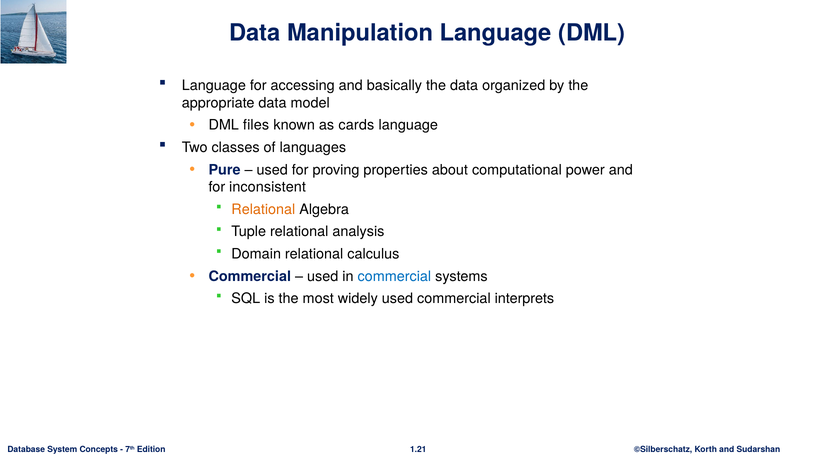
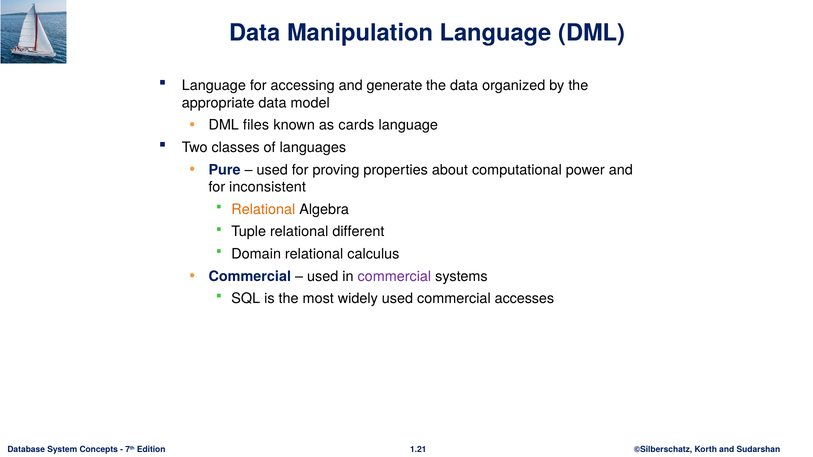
basically: basically -> generate
analysis: analysis -> different
commercial at (394, 276) colour: blue -> purple
interprets: interprets -> accesses
